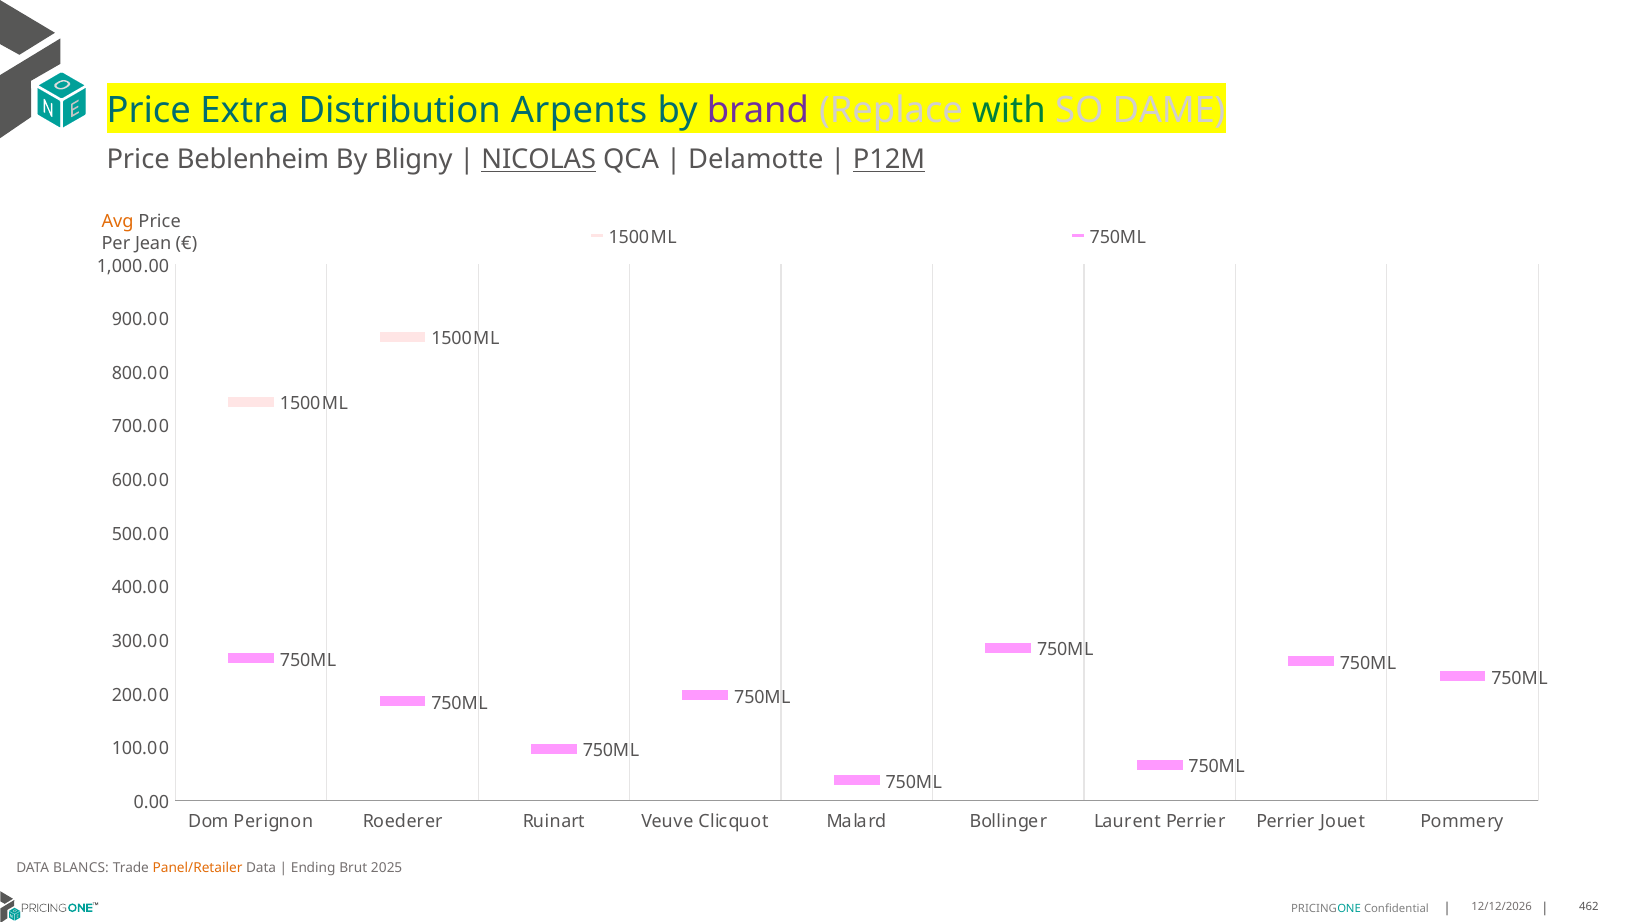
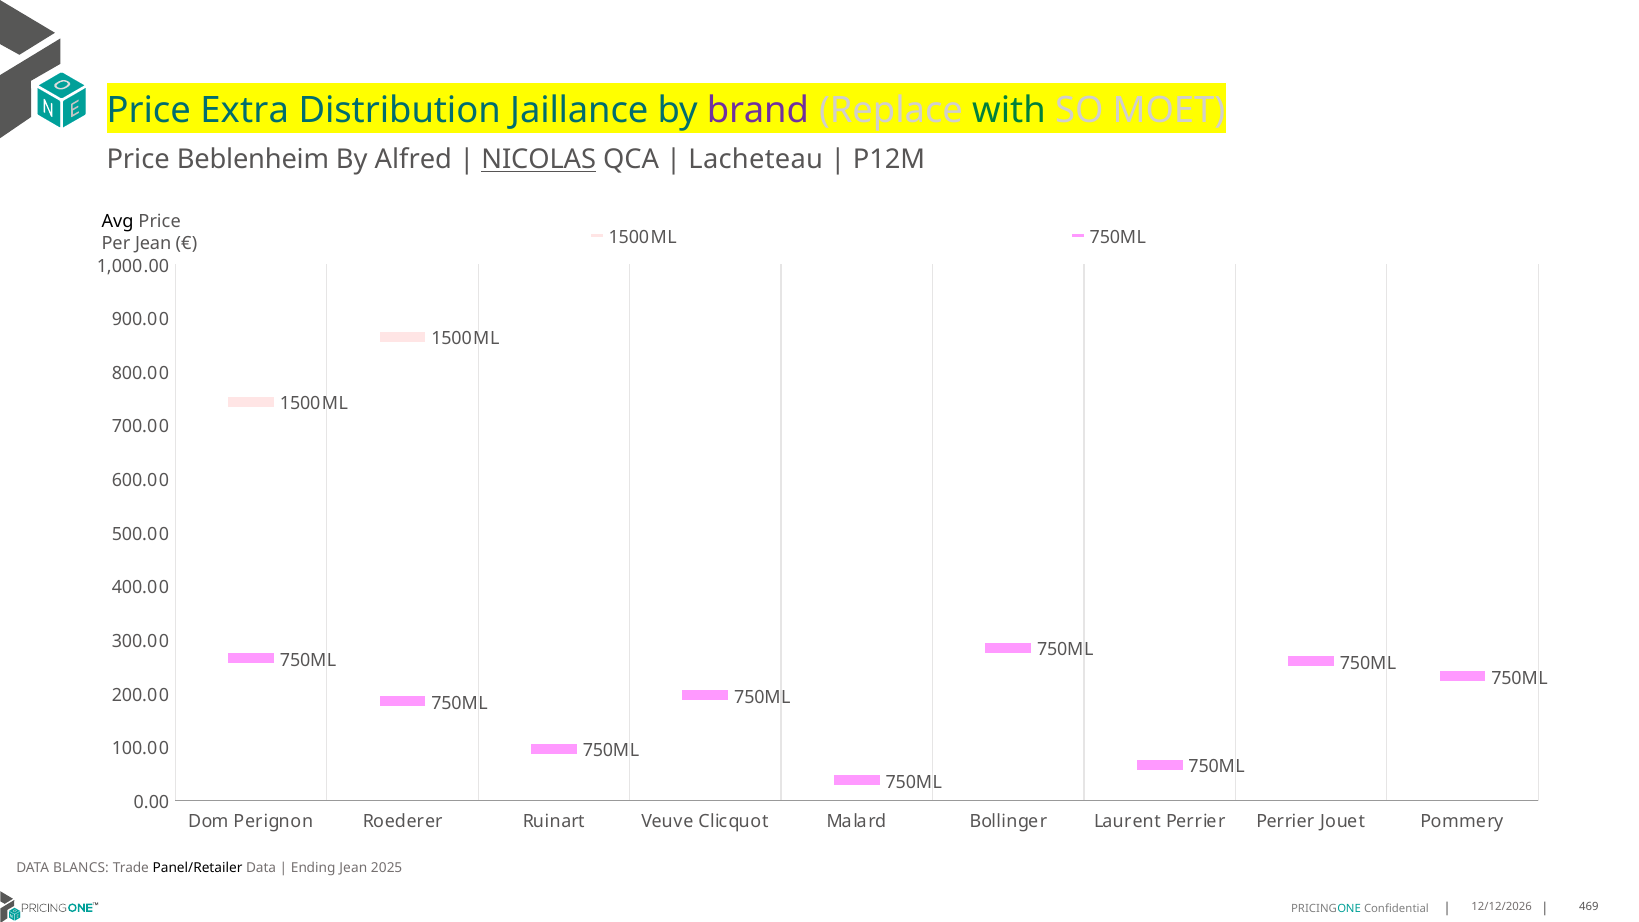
Arpents: Arpents -> Jaillance
DAME: DAME -> MOET
Bligny: Bligny -> Alfred
Delamotte: Delamotte -> Lacheteau
P12M underline: present -> none
Avg colour: orange -> black
Panel/Retailer colour: orange -> black
Ending Brut: Brut -> Jean
462: 462 -> 469
